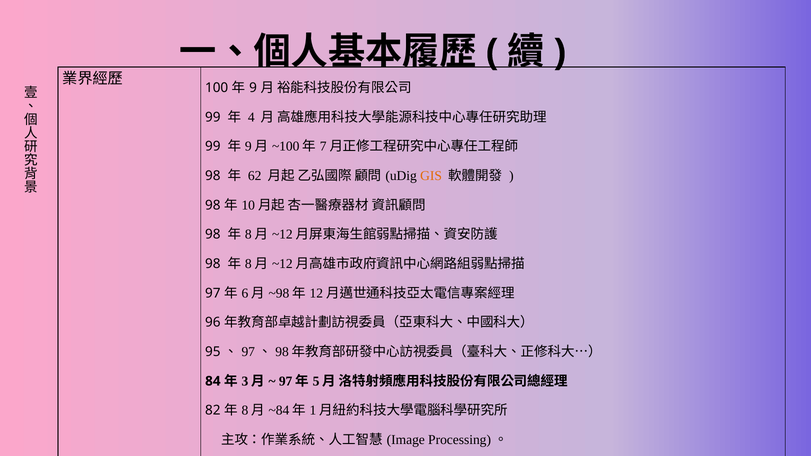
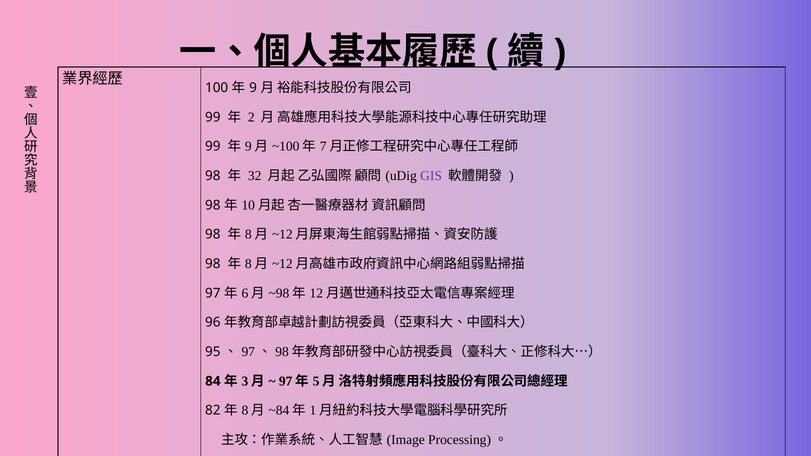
4: 4 -> 2
62: 62 -> 32
GIS colour: orange -> purple
